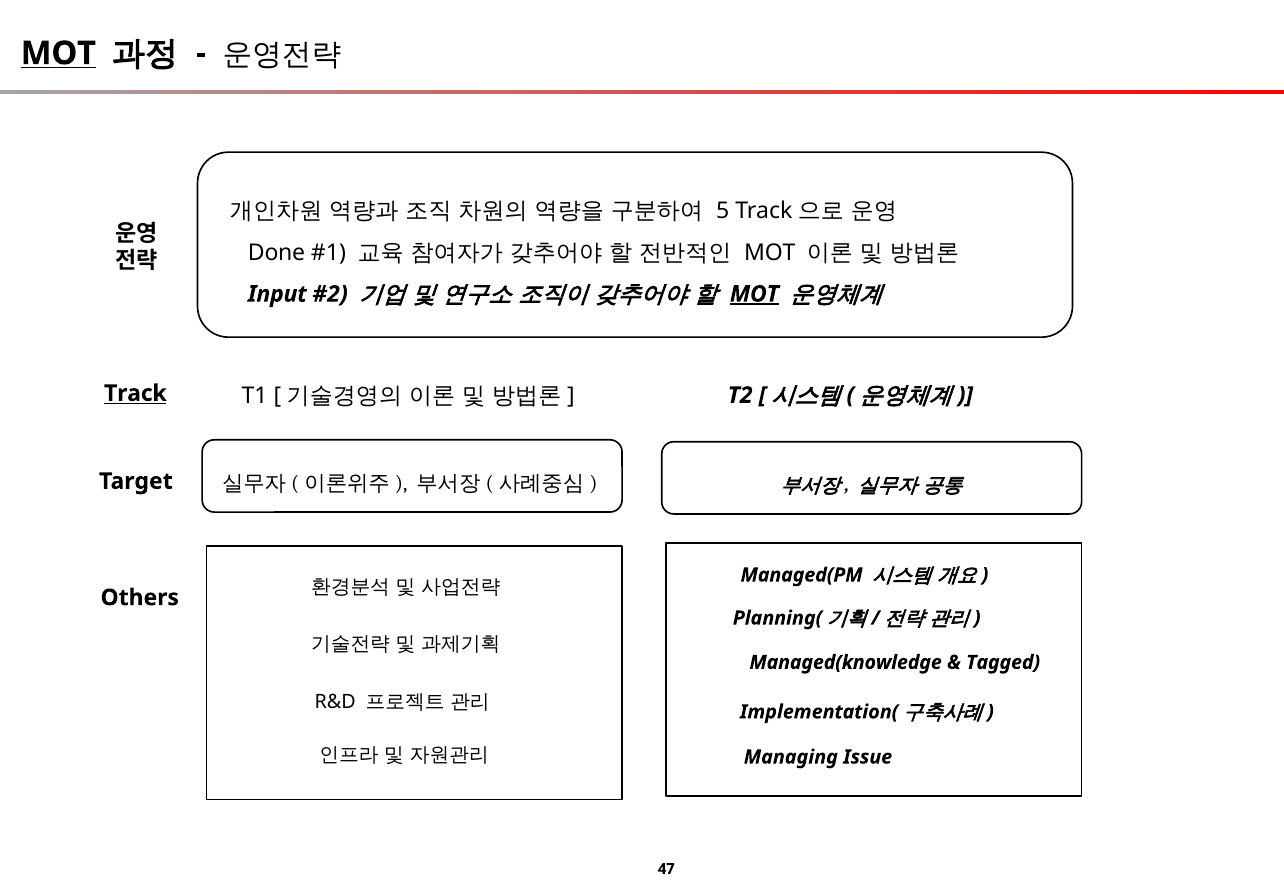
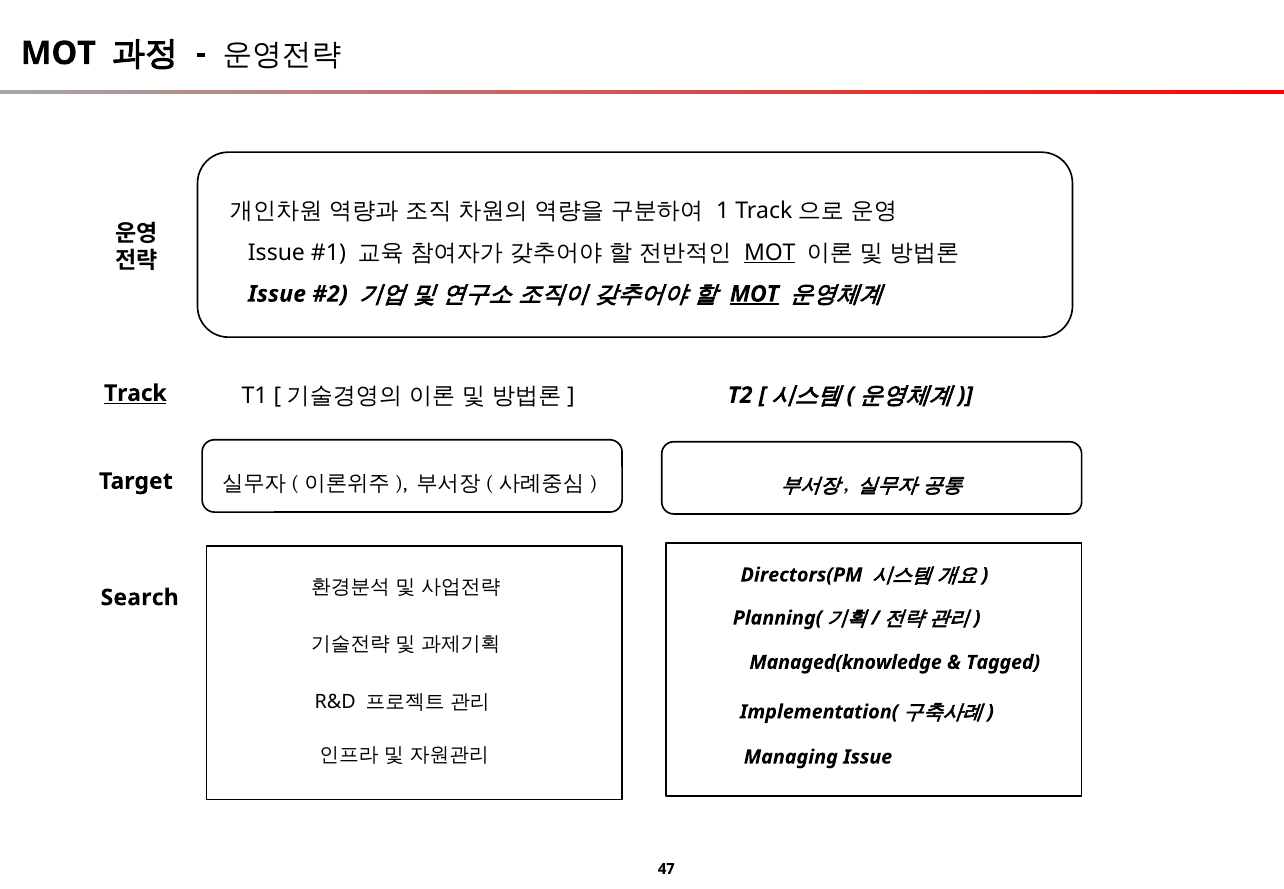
MOT at (58, 53) underline: present -> none
5: 5 -> 1
Done at (277, 253): Done -> Issue
MOT at (770, 253) underline: none -> present
Input at (277, 294): Input -> Issue
Managed(PM: Managed(PM -> Directors(PM
Others: Others -> Search
